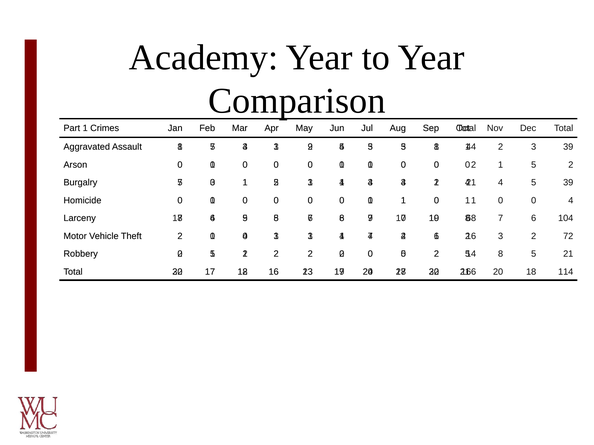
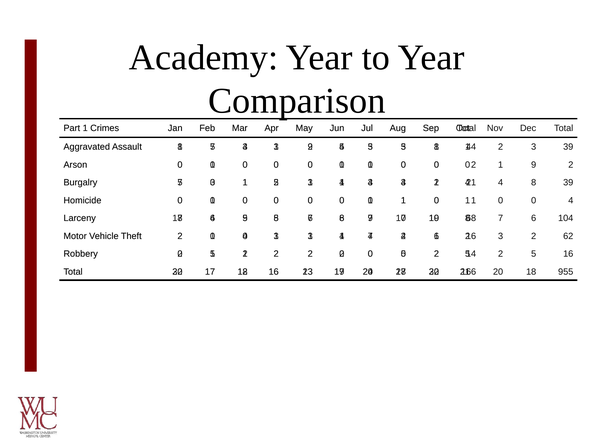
5 at (534, 165): 5 -> 9
5 at (534, 183): 5 -> 8
72: 72 -> 62
8 at (501, 254): 8 -> 2
5 21: 21 -> 16
114: 114 -> 955
